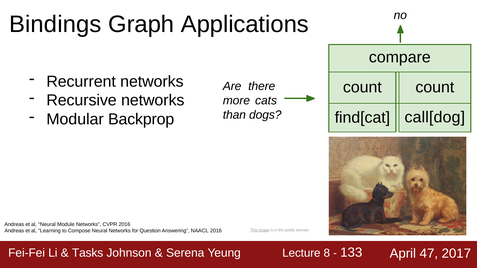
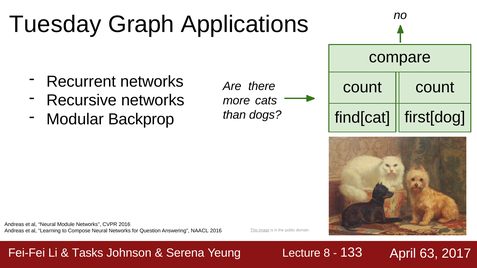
Bindings: Bindings -> Tuesday
call[dog: call[dog -> first[dog
47: 47 -> 63
